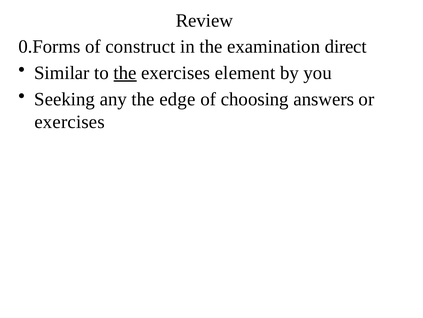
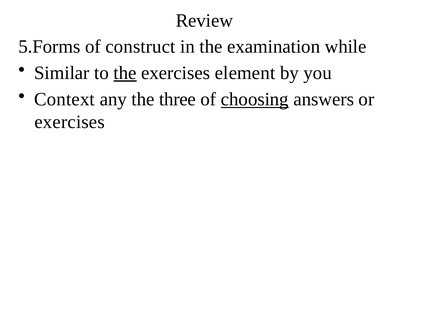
0.Forms: 0.Forms -> 5.Forms
direct: direct -> while
Seeking: Seeking -> Context
edge: edge -> three
choosing underline: none -> present
